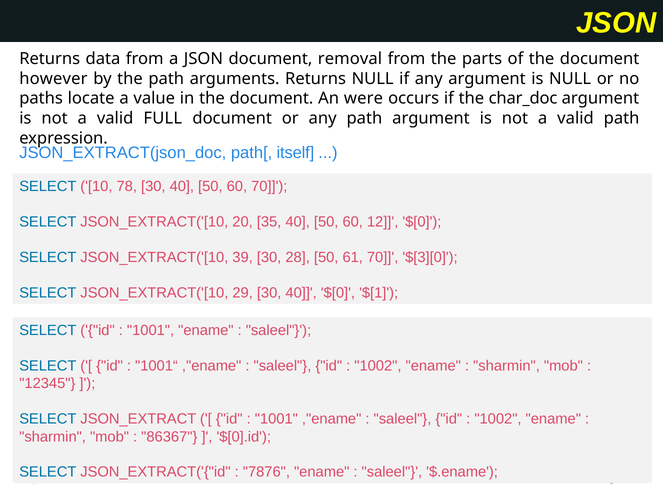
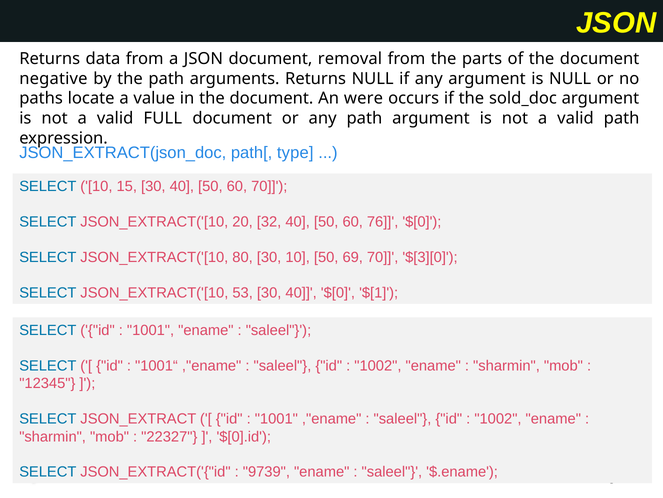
however: however -> negative
char_doc: char_doc -> sold_doc
itself: itself -> type
78: 78 -> 15
35: 35 -> 32
12: 12 -> 76
39: 39 -> 80
30 28: 28 -> 10
61: 61 -> 69
29: 29 -> 53
86367: 86367 -> 22327
7876: 7876 -> 9739
